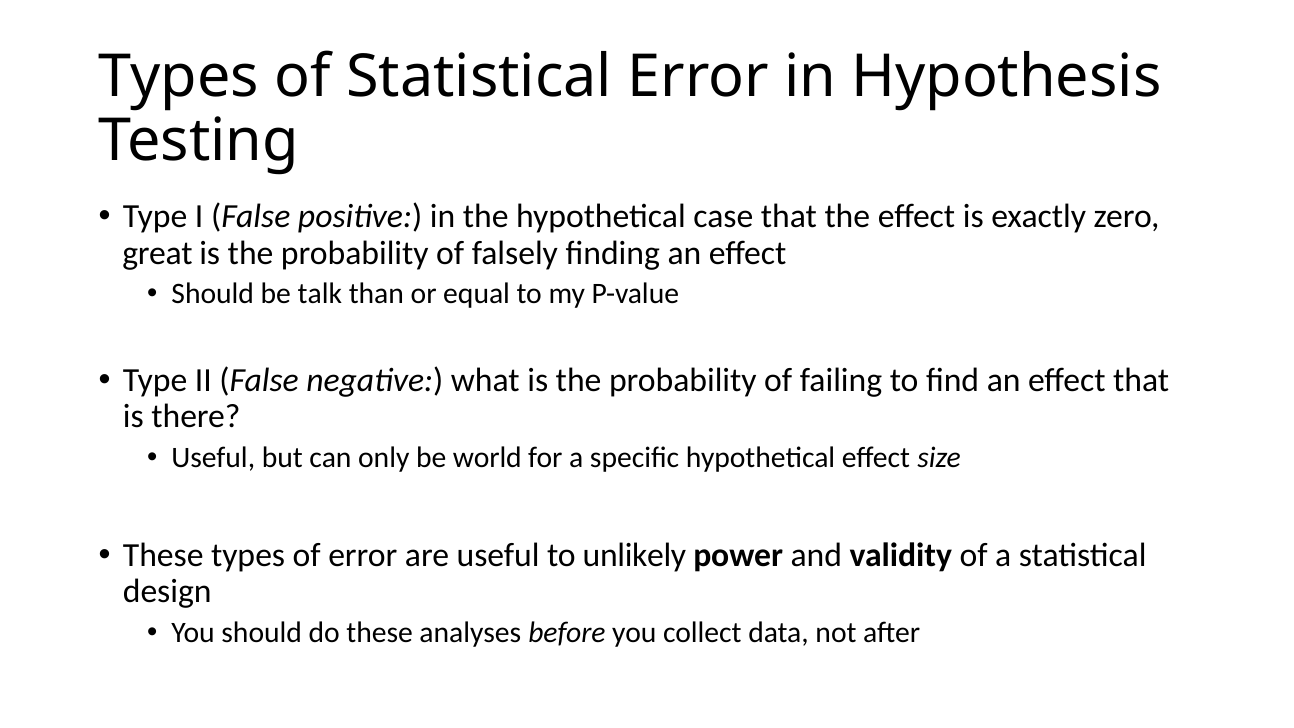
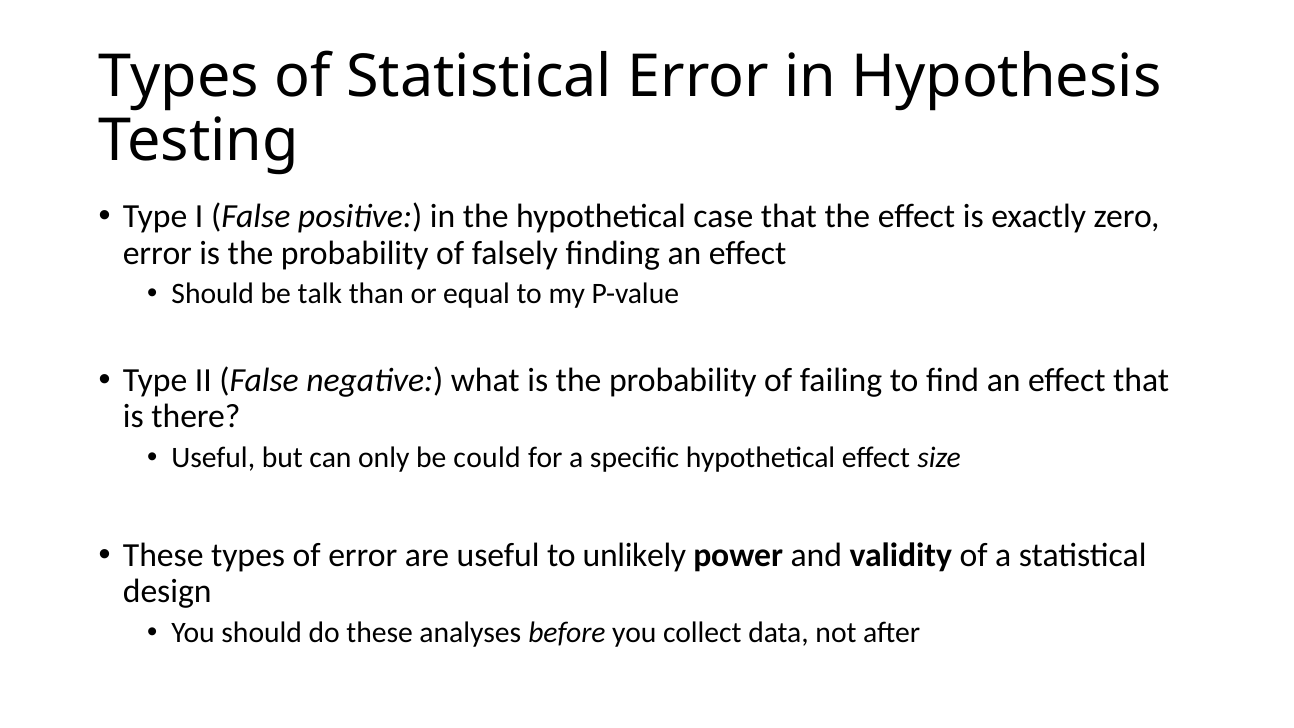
great at (157, 253): great -> error
world: world -> could
